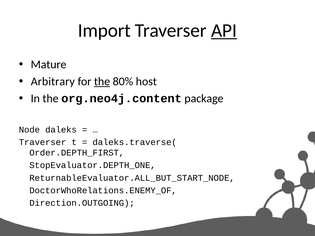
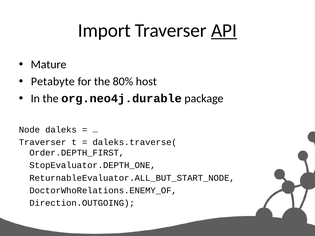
Arbitrary: Arbitrary -> Petabyte
the at (102, 82) underline: present -> none
org.neo4j.content: org.neo4j.content -> org.neo4j.durable
